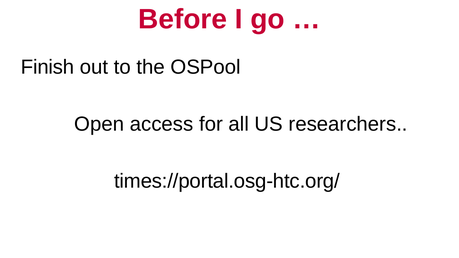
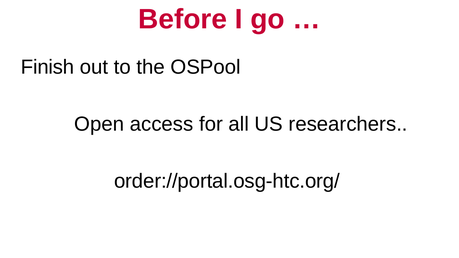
times://portal.osg-htc.org/: times://portal.osg-htc.org/ -> order://portal.osg-htc.org/
